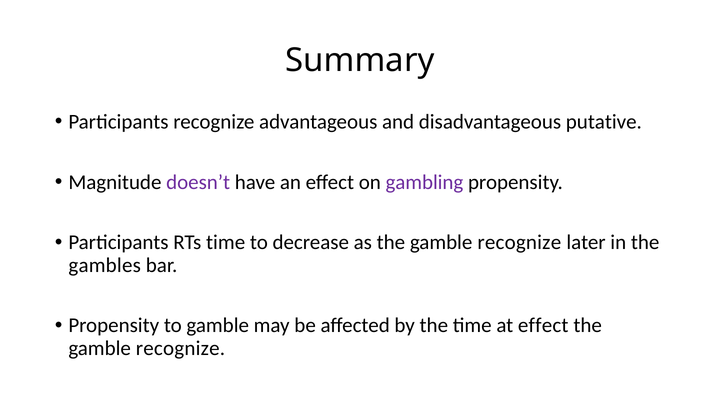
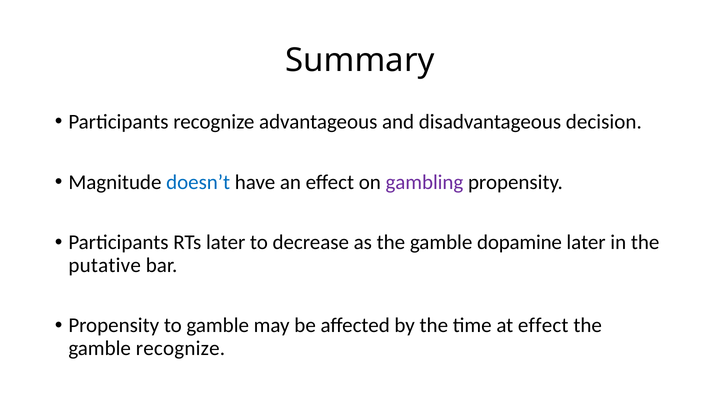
putative: putative -> decision
doesn’t colour: purple -> blue
RTs time: time -> later
as the gamble recognize: recognize -> dopamine
gambles: gambles -> putative
